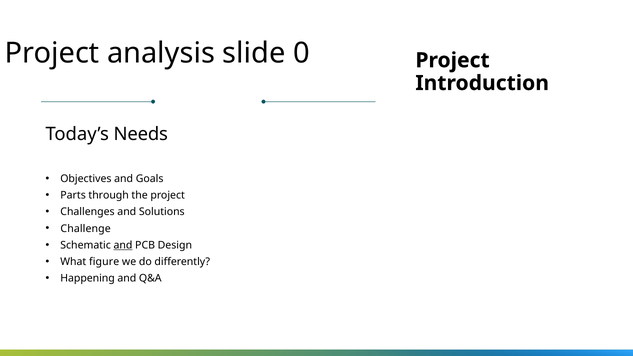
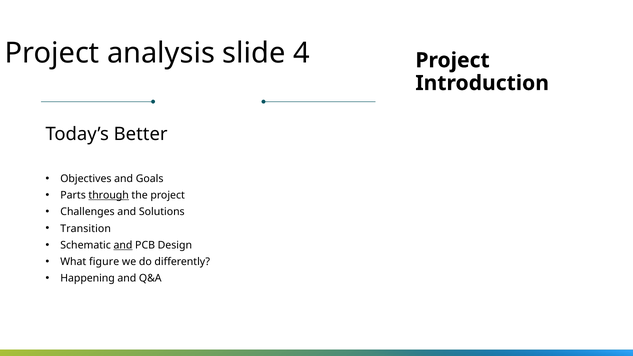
0: 0 -> 4
Needs: Needs -> Better
through underline: none -> present
Challenge: Challenge -> Transition
